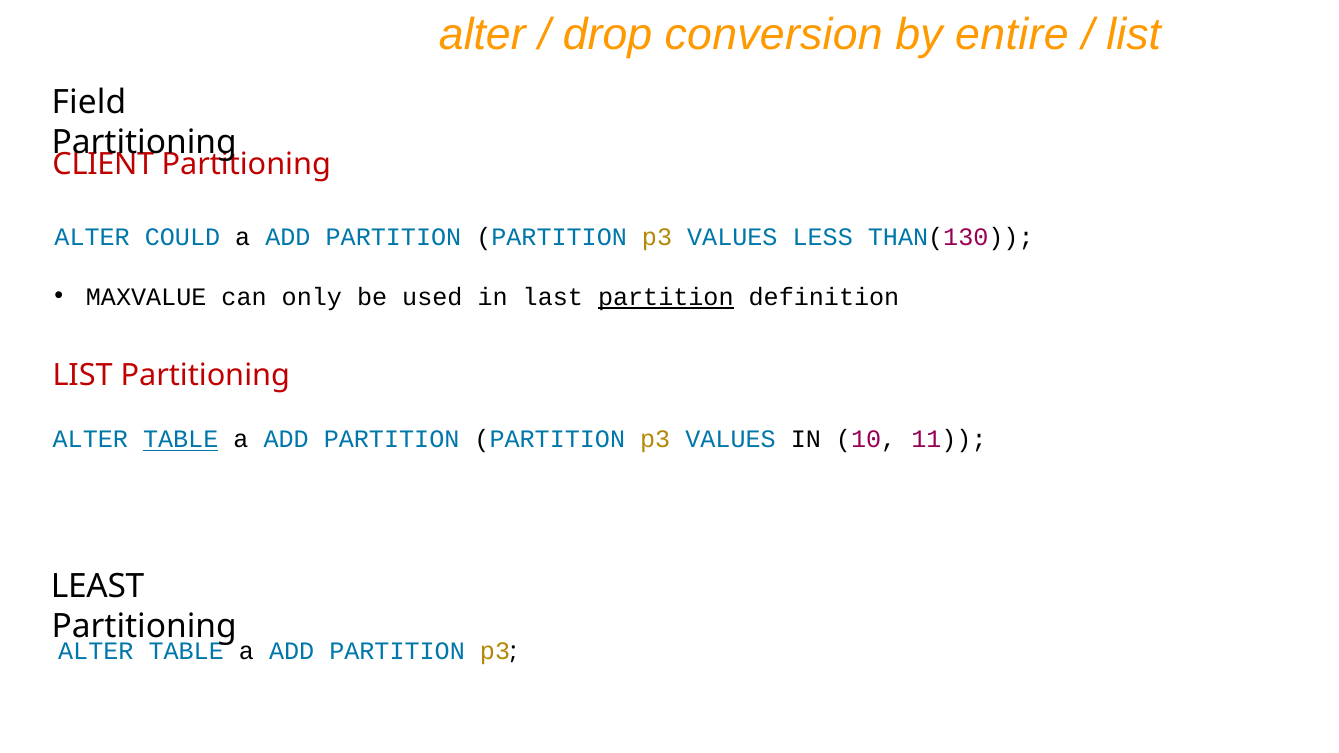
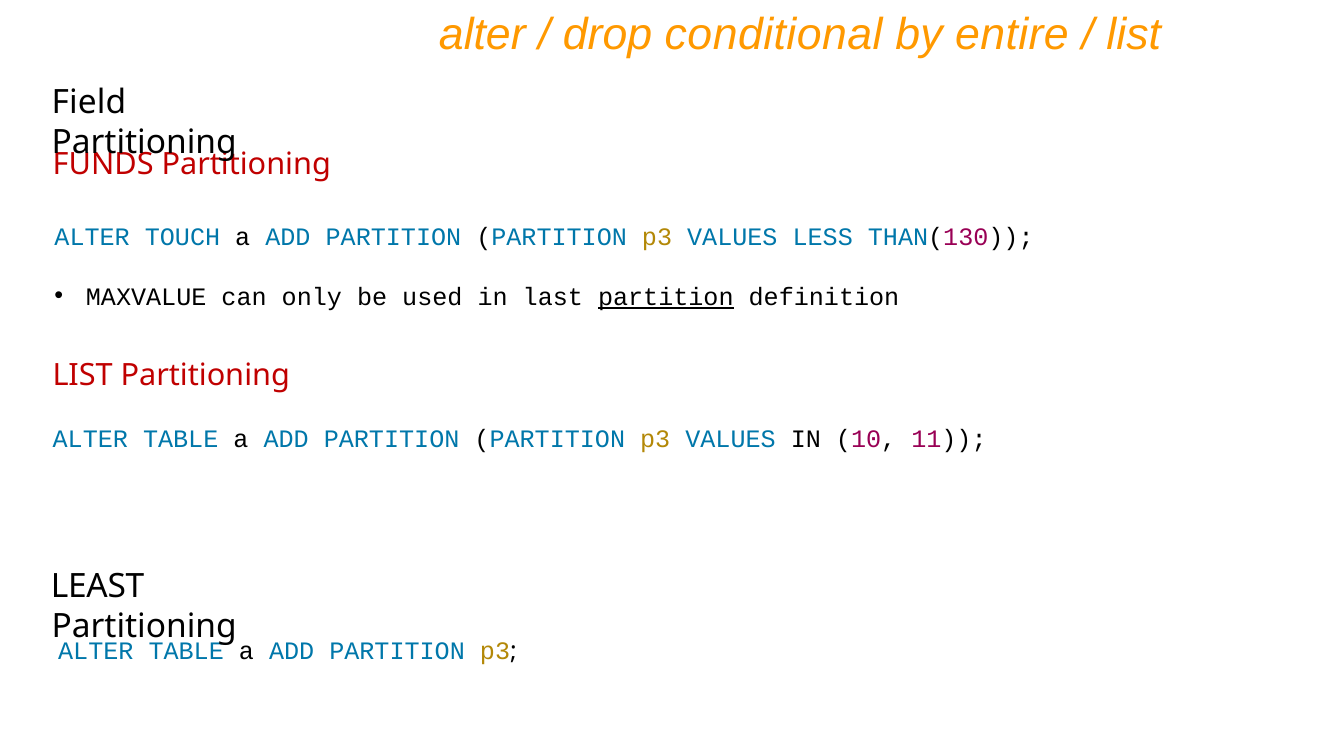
conversion: conversion -> conditional
CLIENT: CLIENT -> FUNDS
COULD: COULD -> TOUCH
TABLE at (181, 440) underline: present -> none
